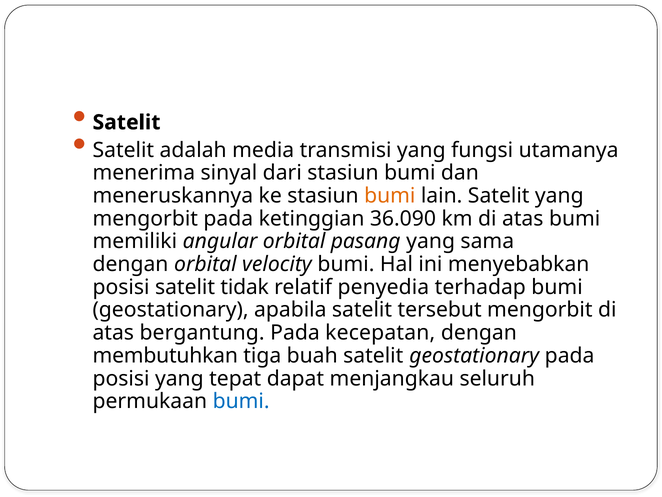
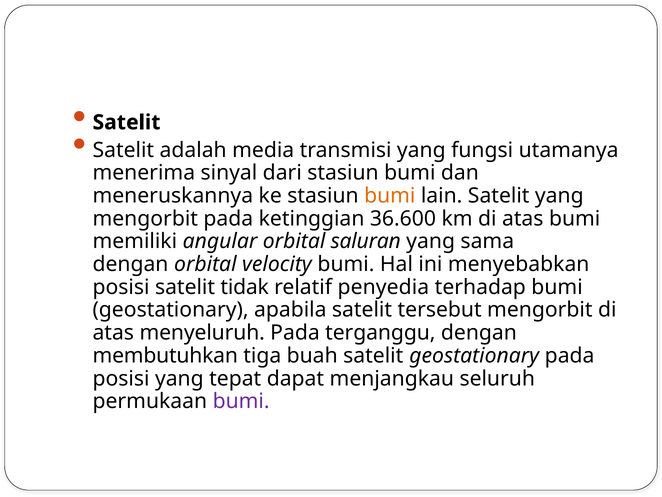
36.090: 36.090 -> 36.600
pasang: pasang -> saluran
bergantung: bergantung -> menyeluruh
kecepatan: kecepatan -> terganggu
bumi at (241, 401) colour: blue -> purple
